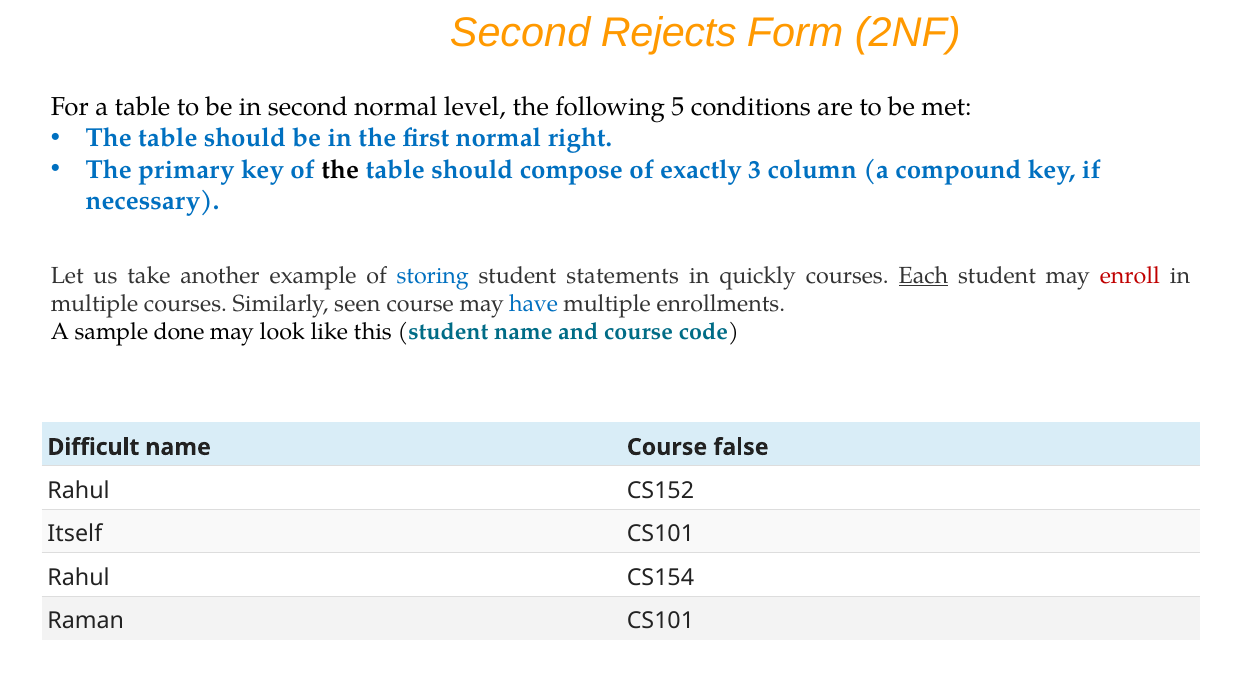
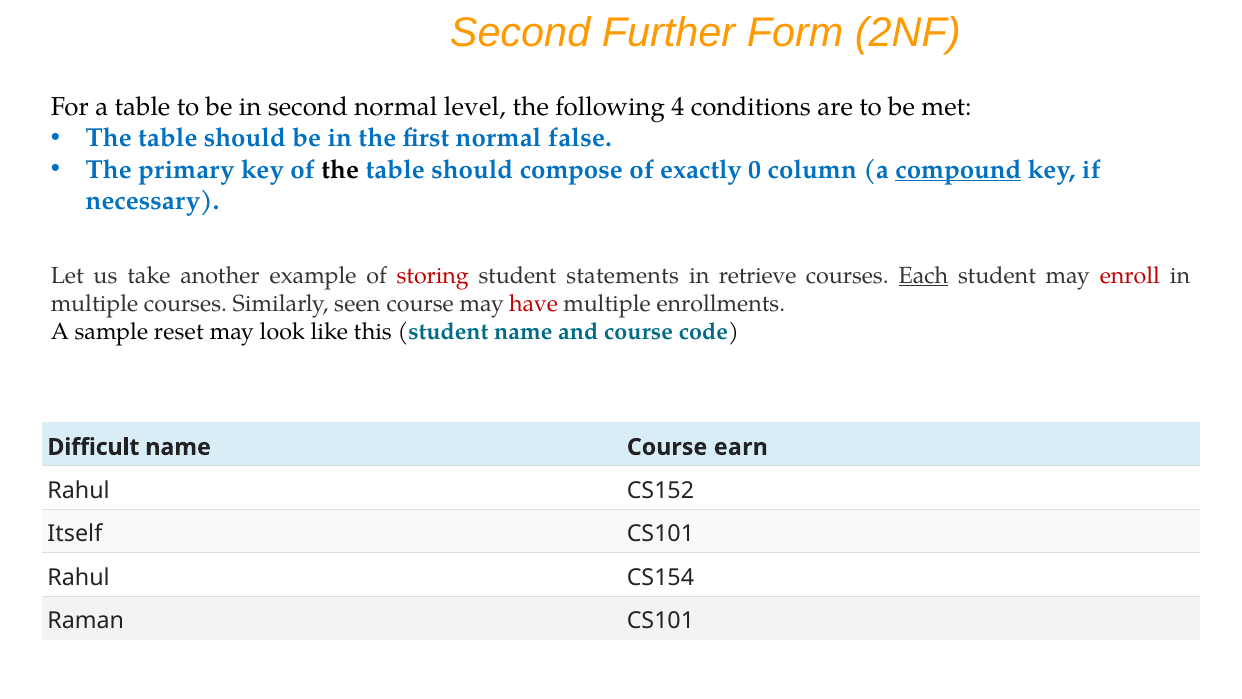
Rejects: Rejects -> Further
5: 5 -> 4
right: right -> false
3: 3 -> 0
compound underline: none -> present
storing colour: blue -> red
quickly: quickly -> retrieve
have colour: blue -> red
done: done -> reset
false: false -> earn
